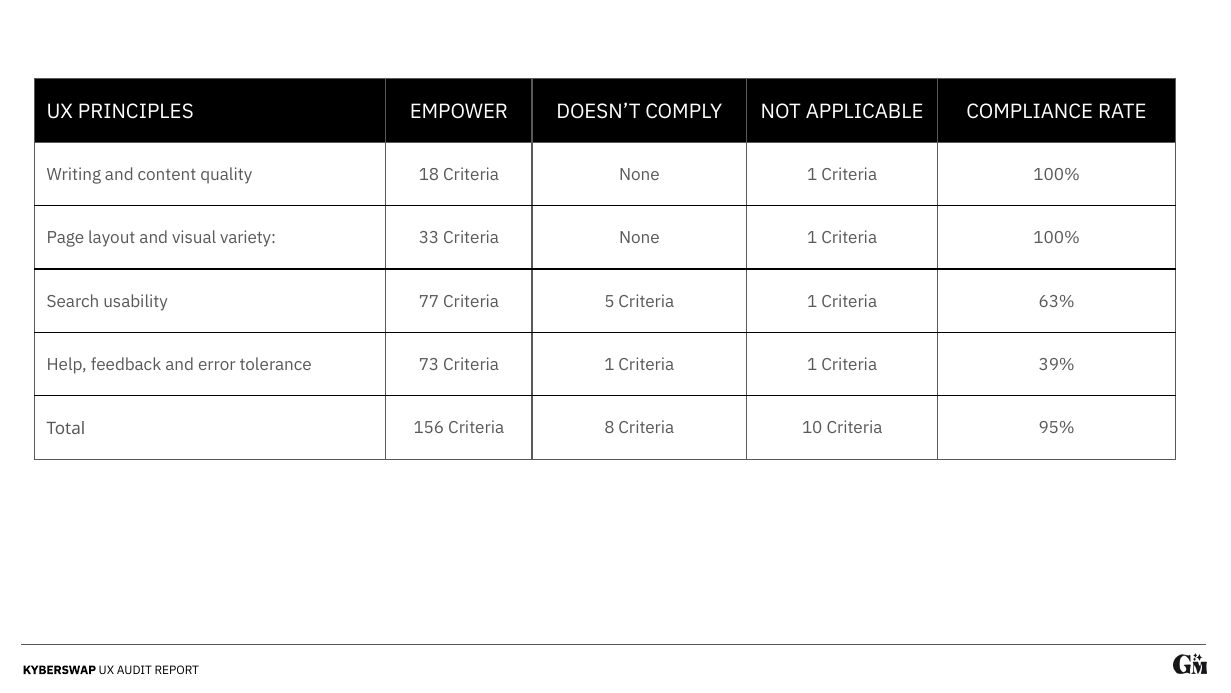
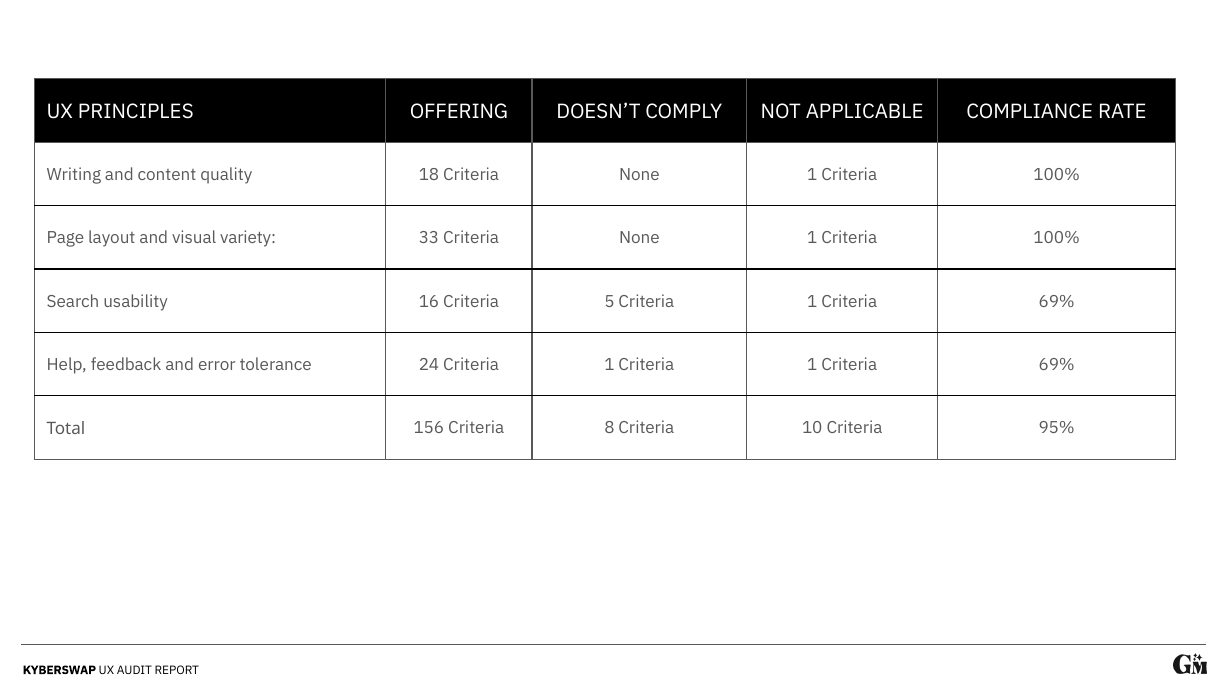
EMPOWER: EMPOWER -> OFFERING
77: 77 -> 16
63% at (1057, 301): 63% -> 69%
73: 73 -> 24
39% at (1057, 365): 39% -> 69%
